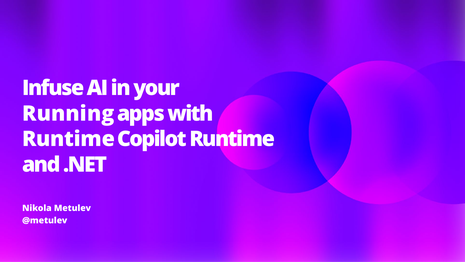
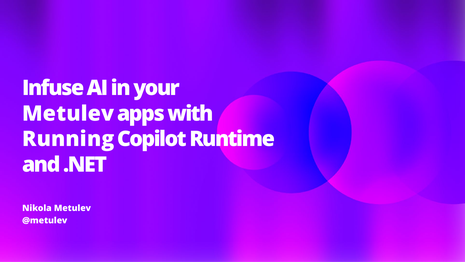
Running at (68, 113): Running -> Metulev
Runtime at (68, 139): Runtime -> Running
